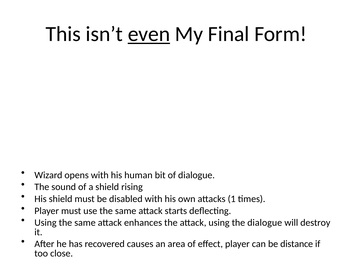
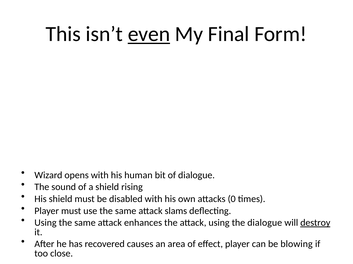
1: 1 -> 0
starts: starts -> slams
destroy underline: none -> present
distance: distance -> blowing
